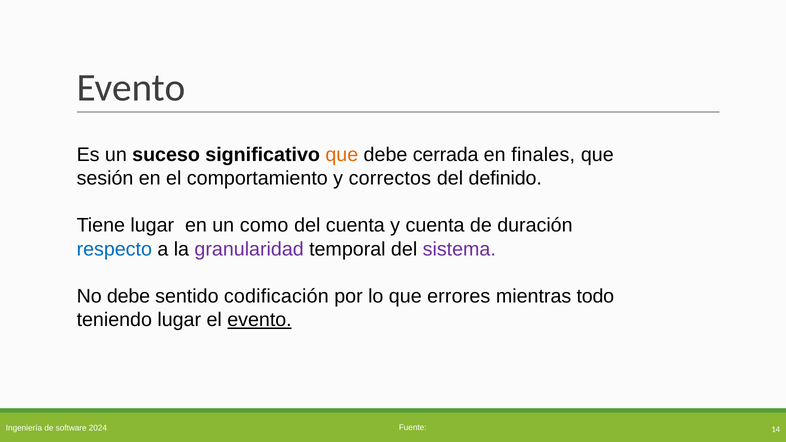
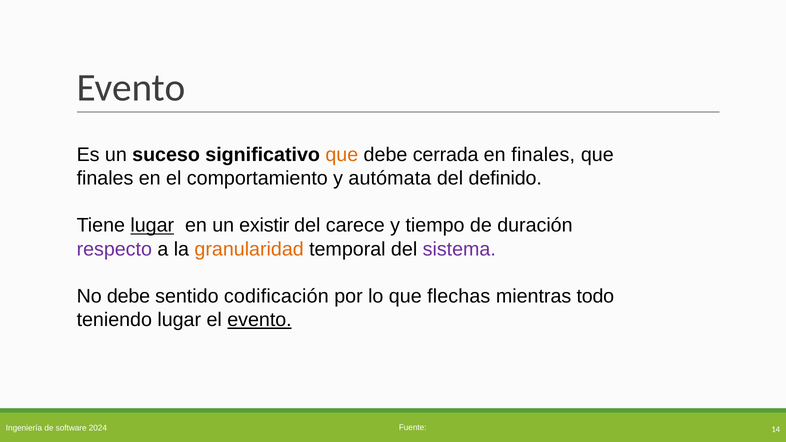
sesión at (105, 178): sesión -> finales
correctos: correctos -> autómata
lugar at (152, 226) underline: none -> present
como: como -> existir
del cuenta: cuenta -> carece
y cuenta: cuenta -> tiempo
respecto colour: blue -> purple
granularidad colour: purple -> orange
errores: errores -> flechas
